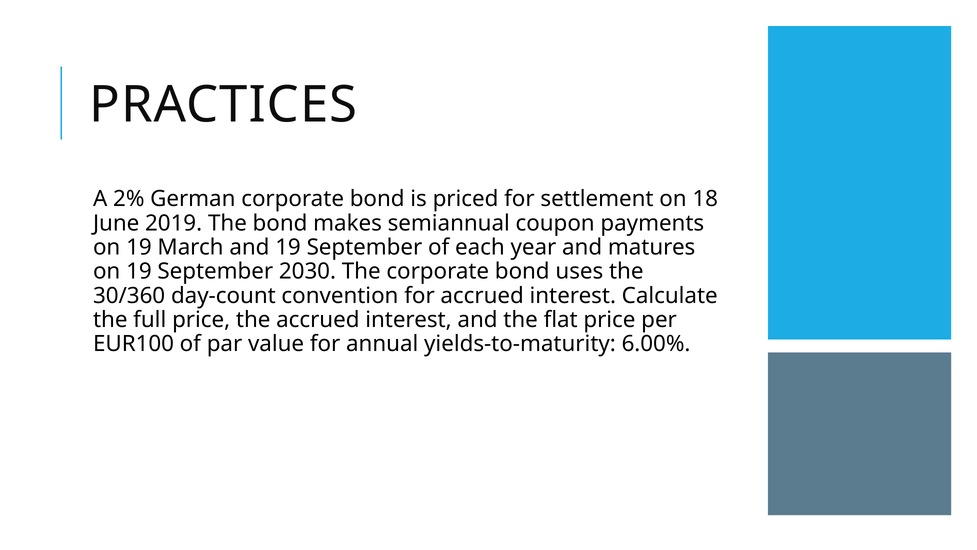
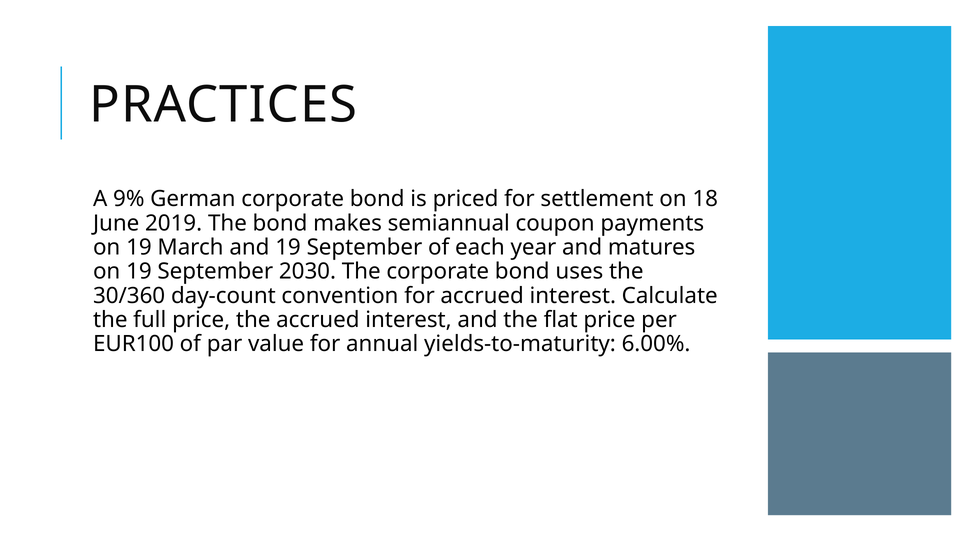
2%: 2% -> 9%
